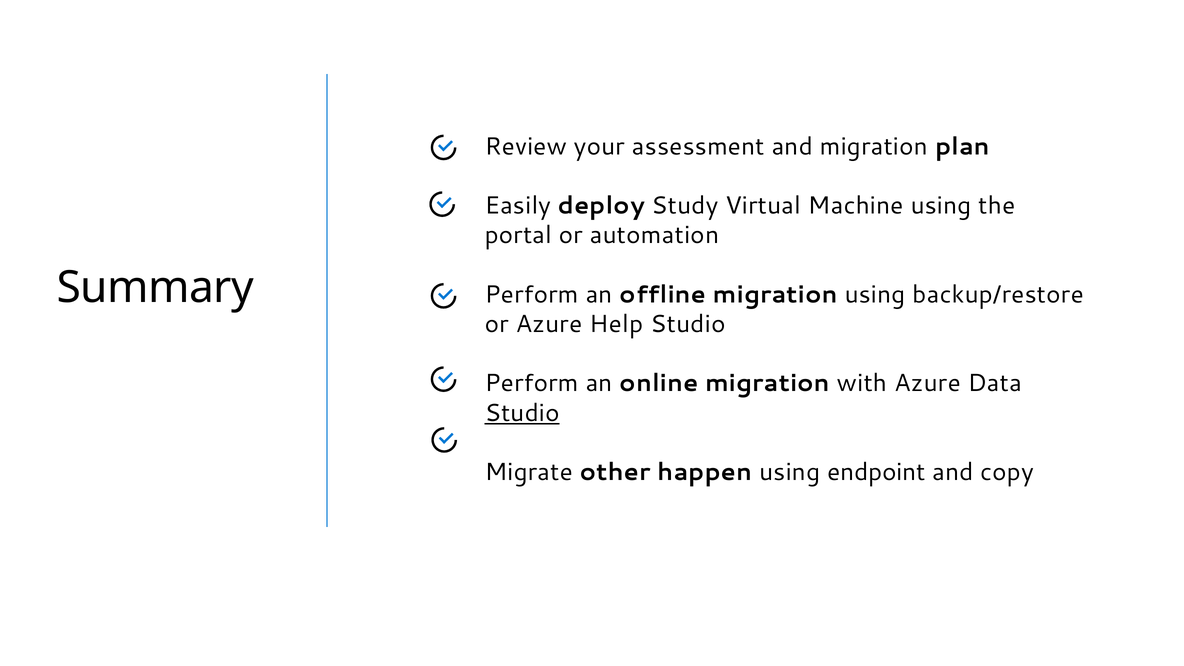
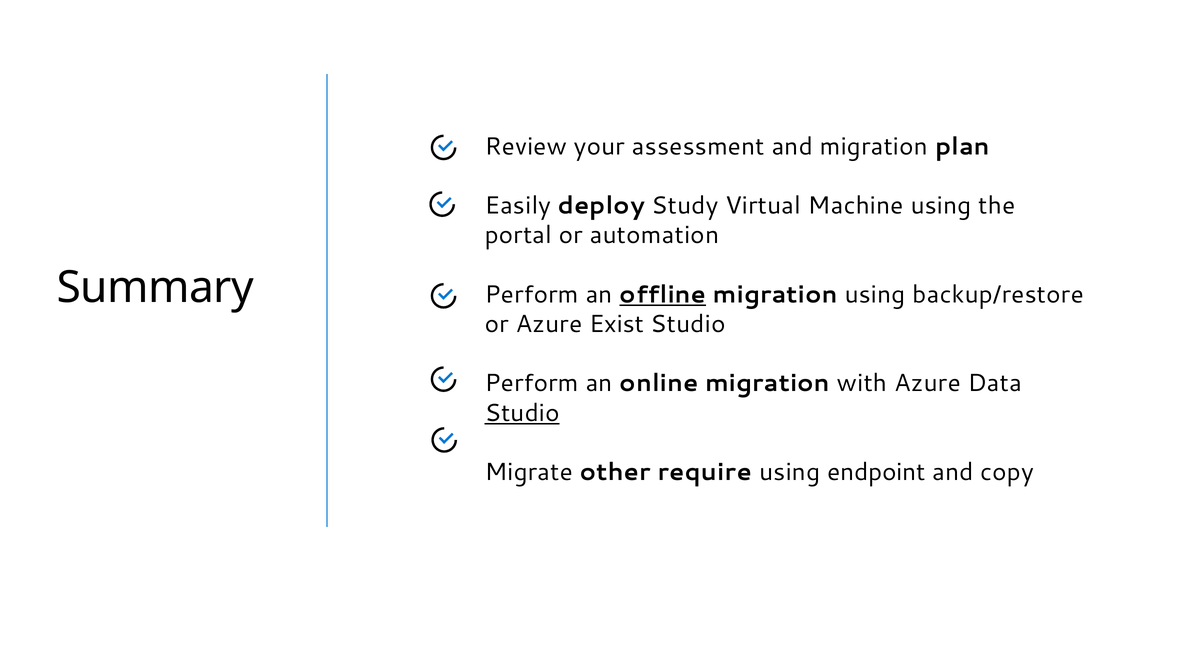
offline underline: none -> present
Help: Help -> Exist
happen: happen -> require
